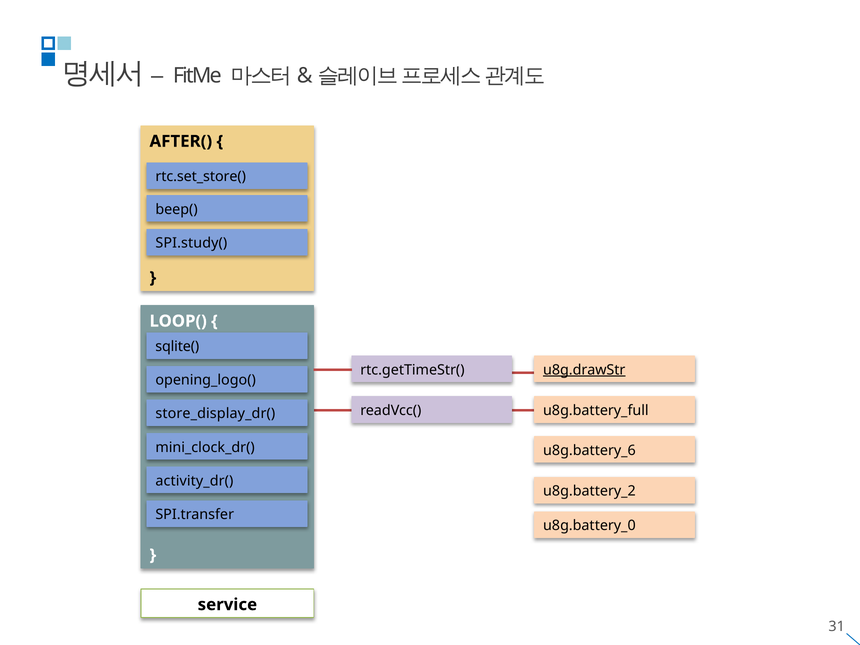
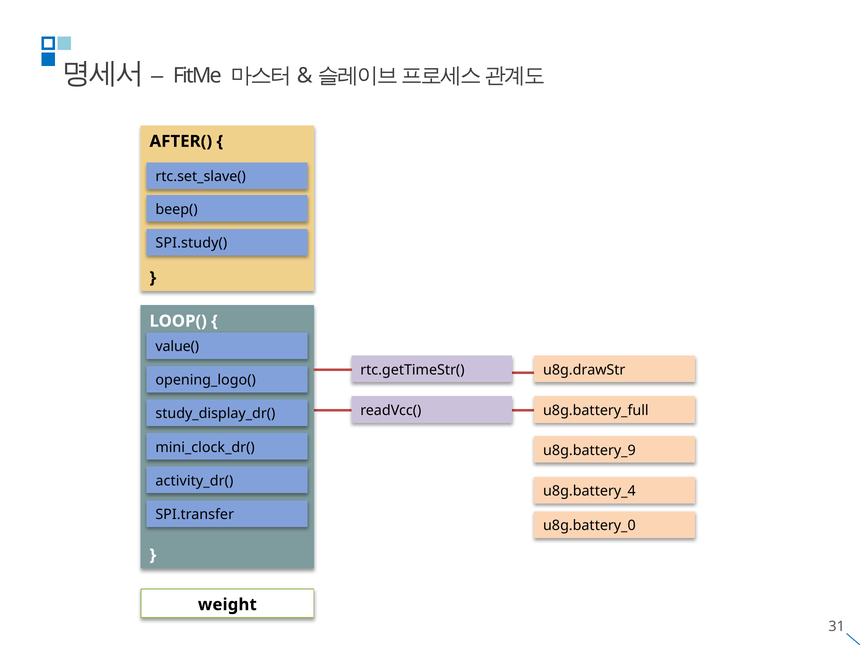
rtc.set_store(: rtc.set_store( -> rtc.set_slave(
sqlite(: sqlite( -> value(
u8g.drawStr underline: present -> none
store_display_dr(: store_display_dr( -> study_display_dr(
u8g.battery_6: u8g.battery_6 -> u8g.battery_9
u8g.battery_2: u8g.battery_2 -> u8g.battery_4
service: service -> weight
